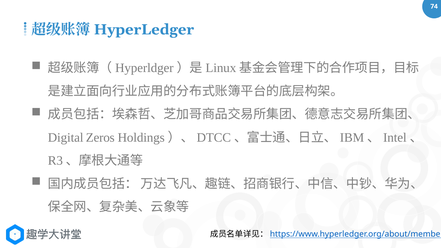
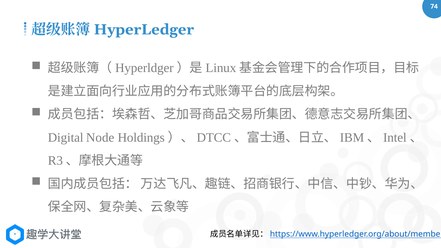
Zeros: Zeros -> Node
